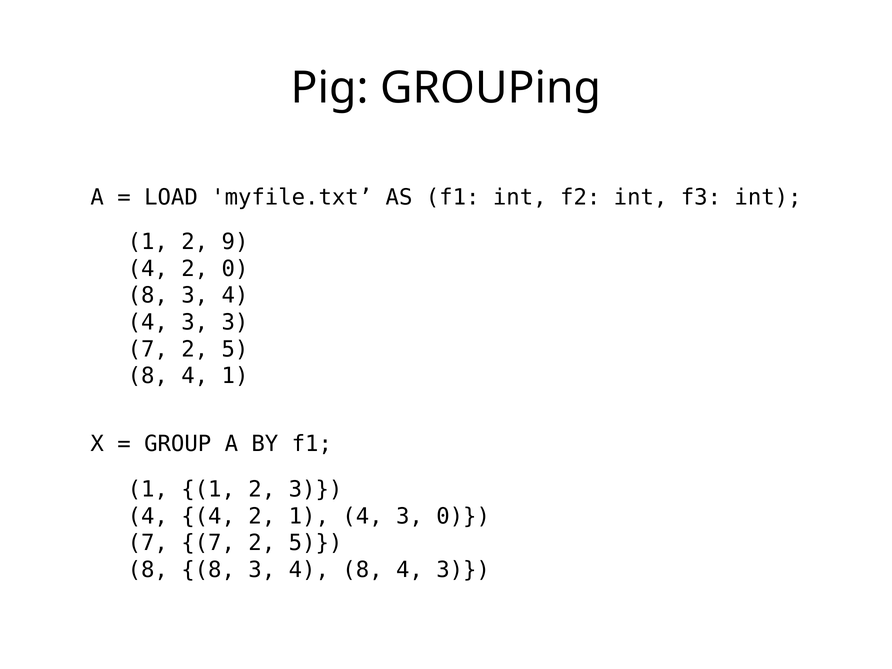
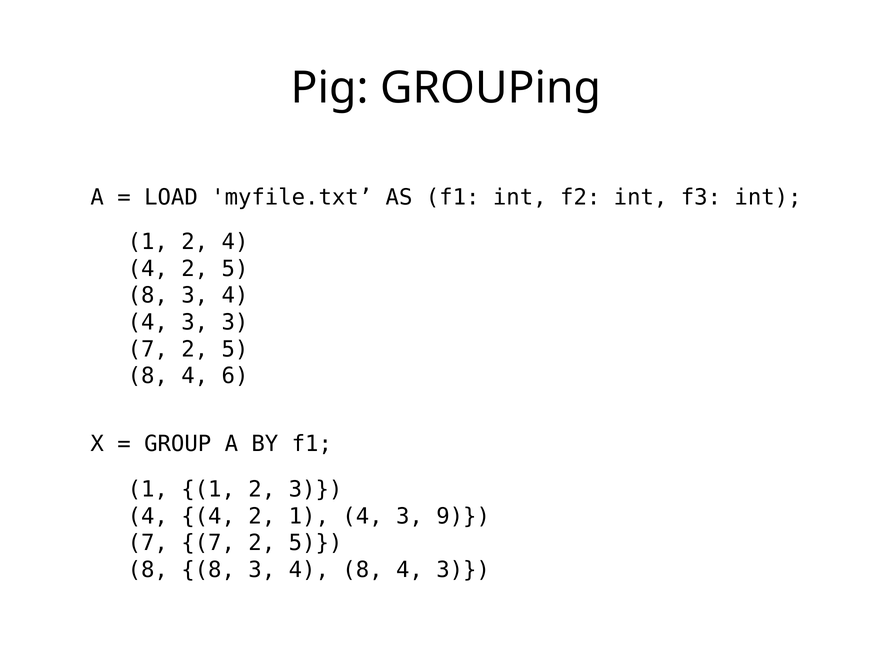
2 9: 9 -> 4
4 2 0: 0 -> 5
4 1: 1 -> 6
3 0: 0 -> 9
